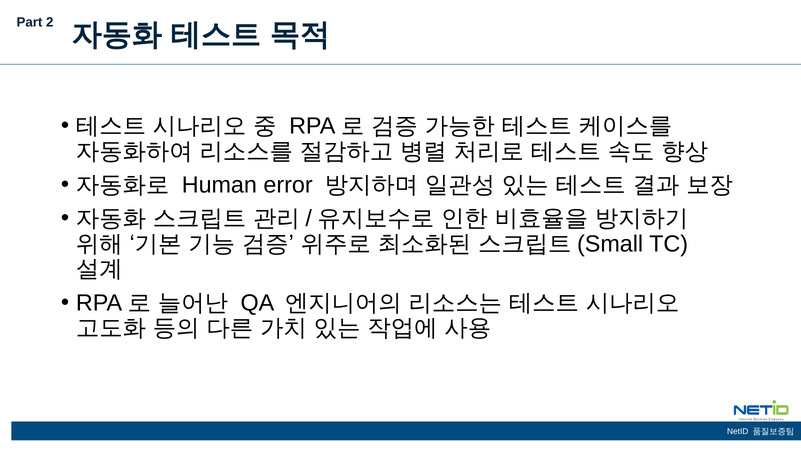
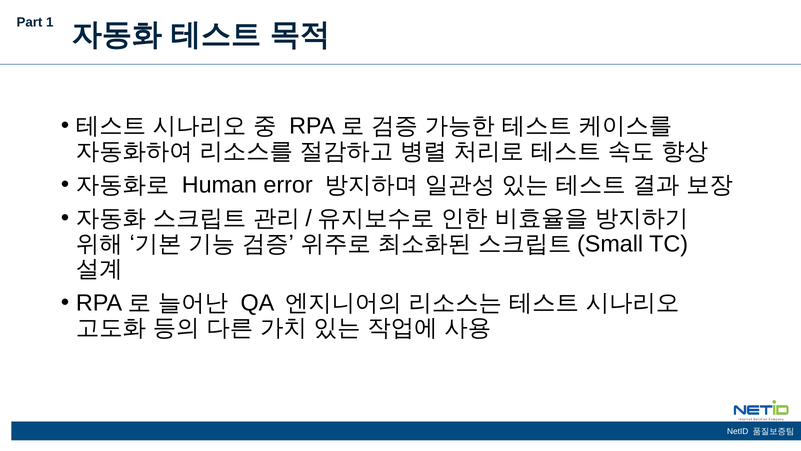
2: 2 -> 1
